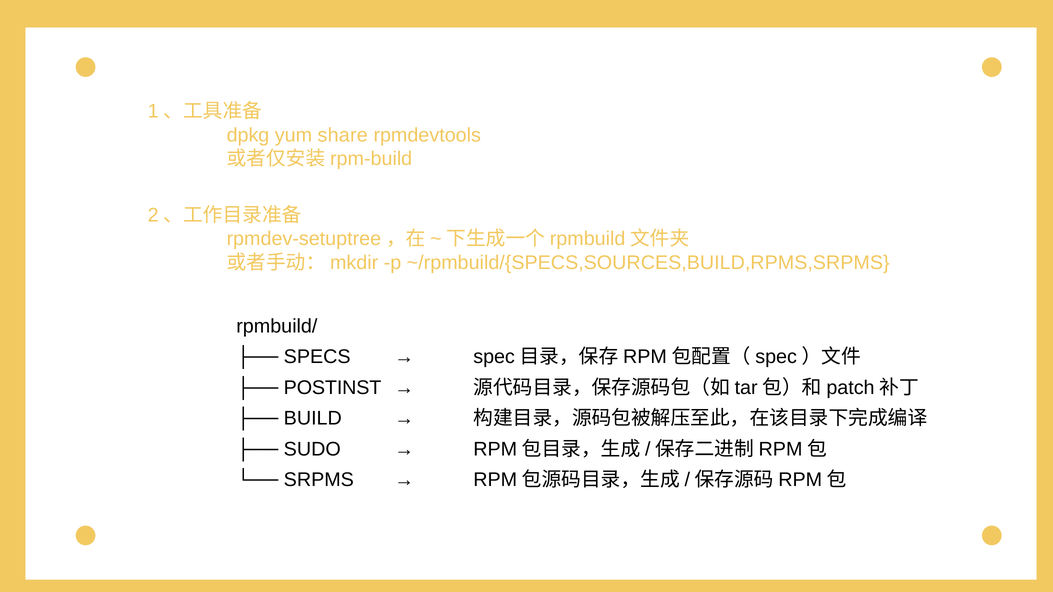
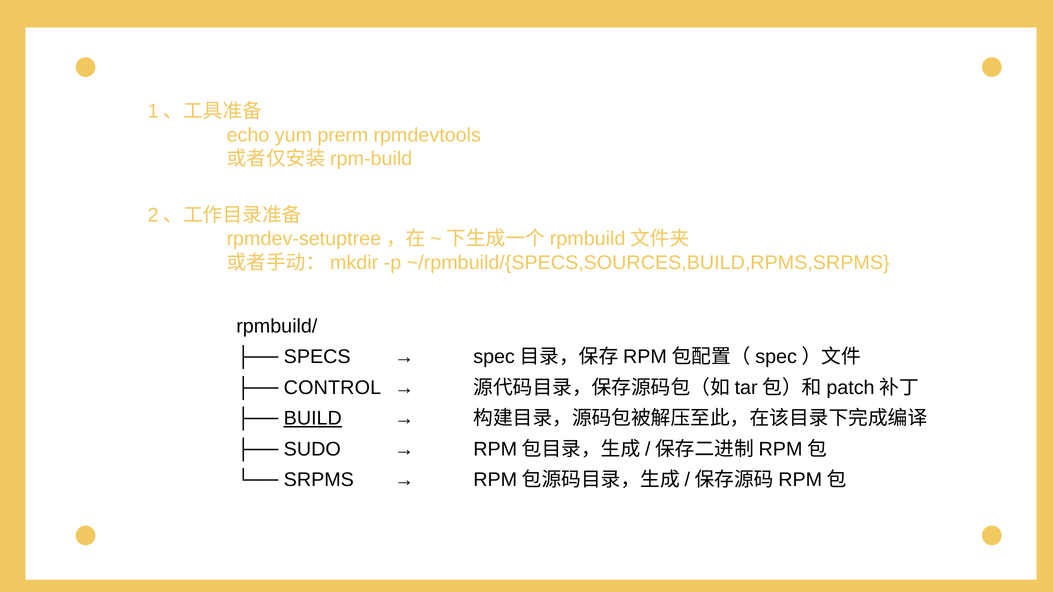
dpkg: dpkg -> echo
share: share -> prerm
POSTINST: POSTINST -> CONTROL
BUILD at (313, 419) underline: none -> present
